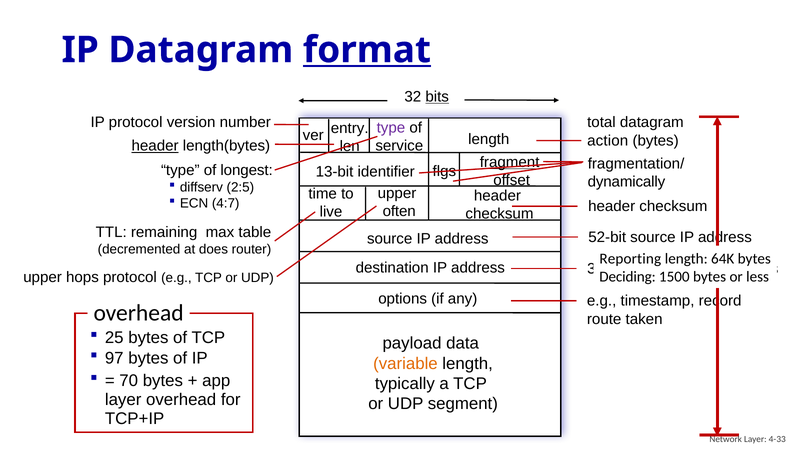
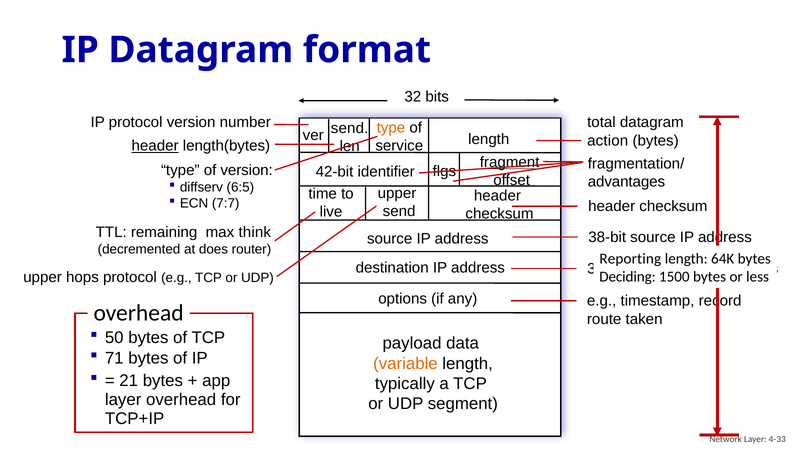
format underline: present -> none
bits underline: present -> none
type at (391, 128) colour: purple -> orange
entry at (350, 128): entry -> send
of longest: longest -> version
13-bit: 13-bit -> 42-bit
dynamically: dynamically -> advantages
2:5: 2:5 -> 6:5
4:7: 4:7 -> 7:7
often at (399, 211): often -> send
table: table -> think
52-bit: 52-bit -> 38-bit
25: 25 -> 50
97: 97 -> 71
70: 70 -> 21
